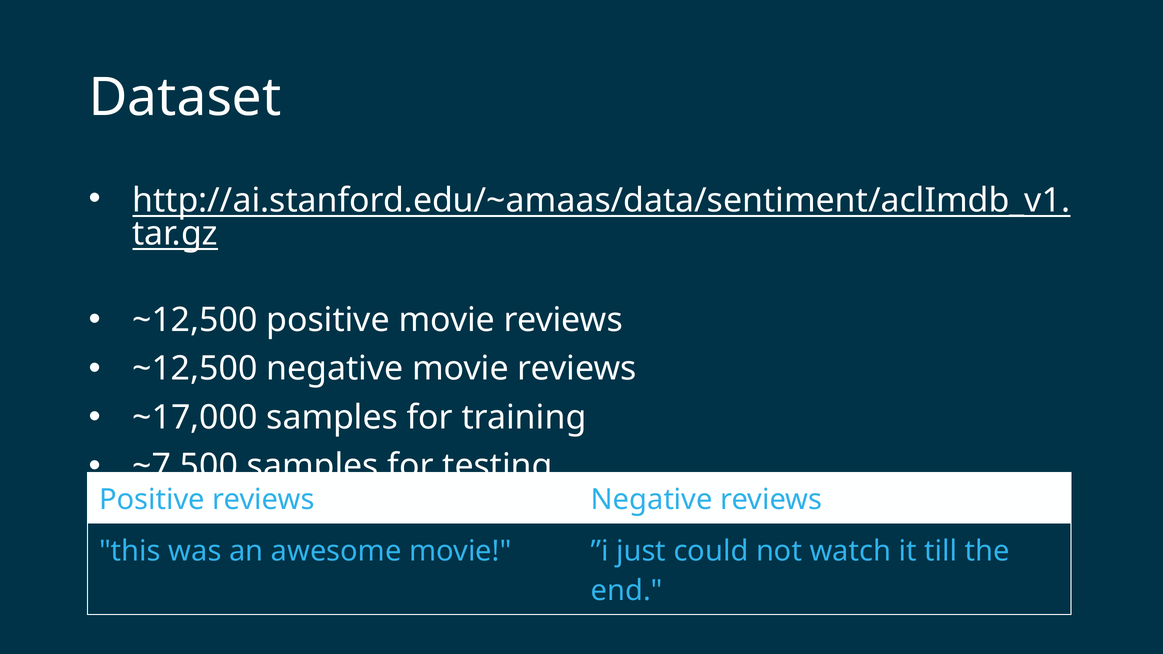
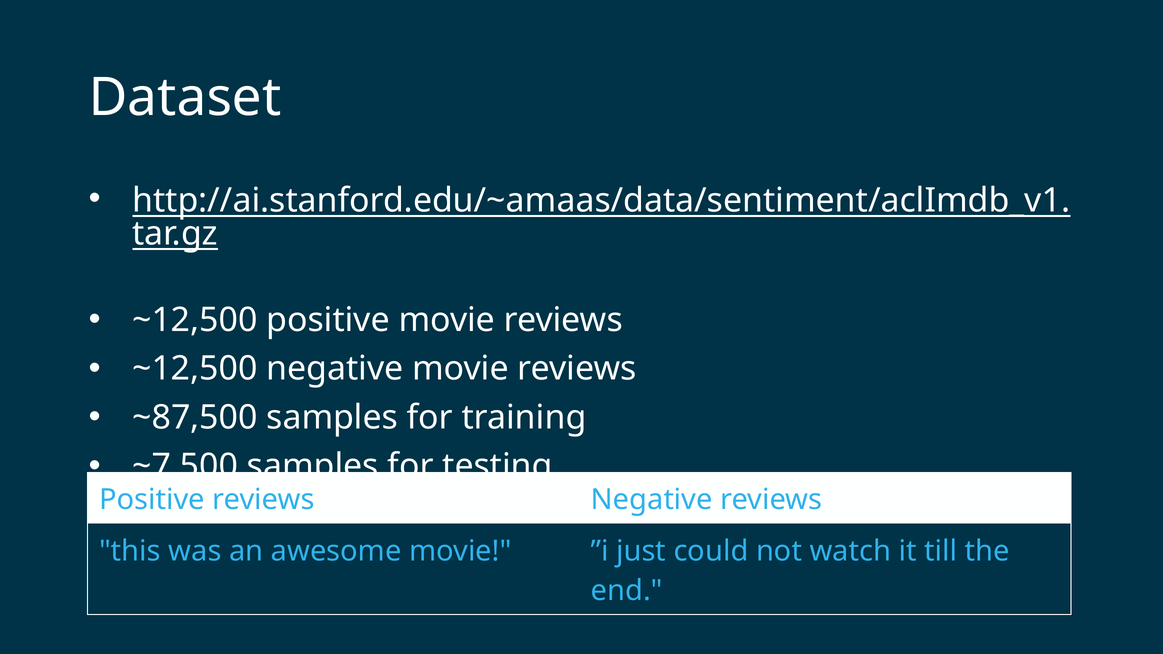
~17,000: ~17,000 -> ~87,500
